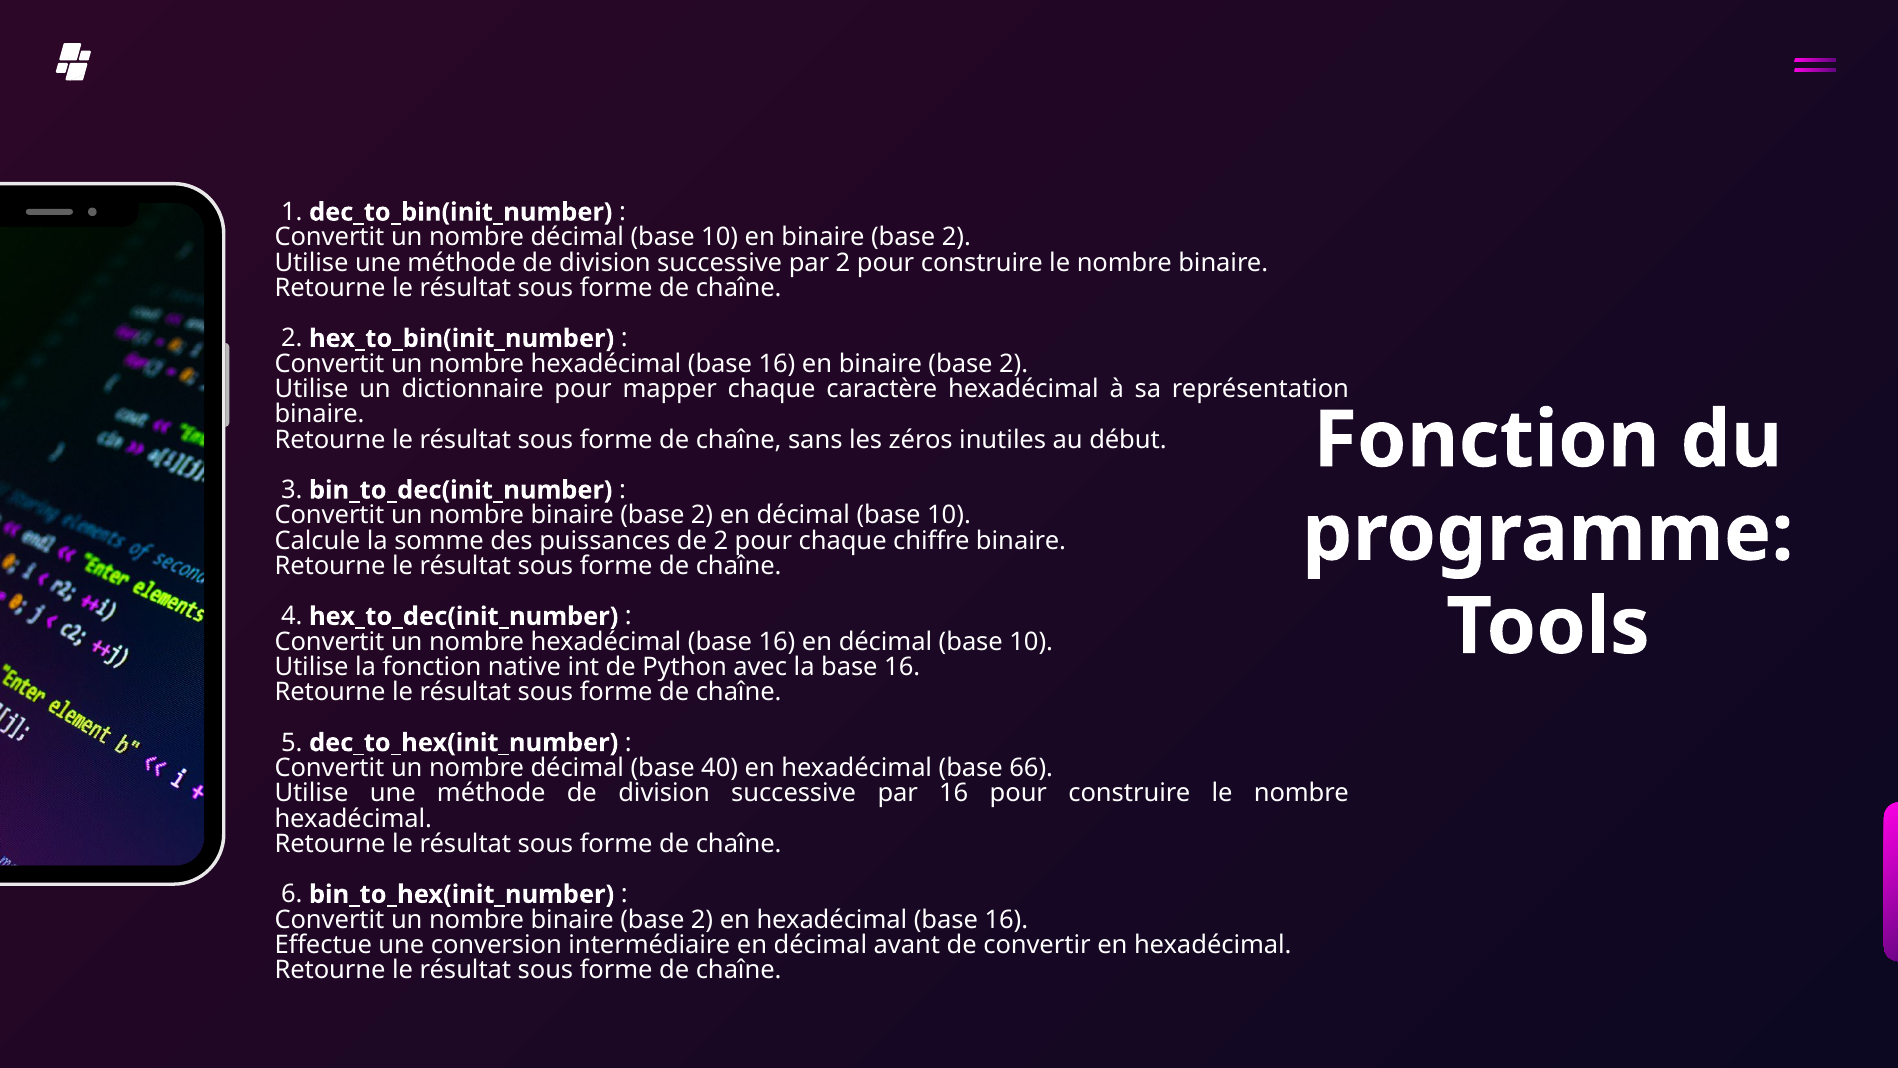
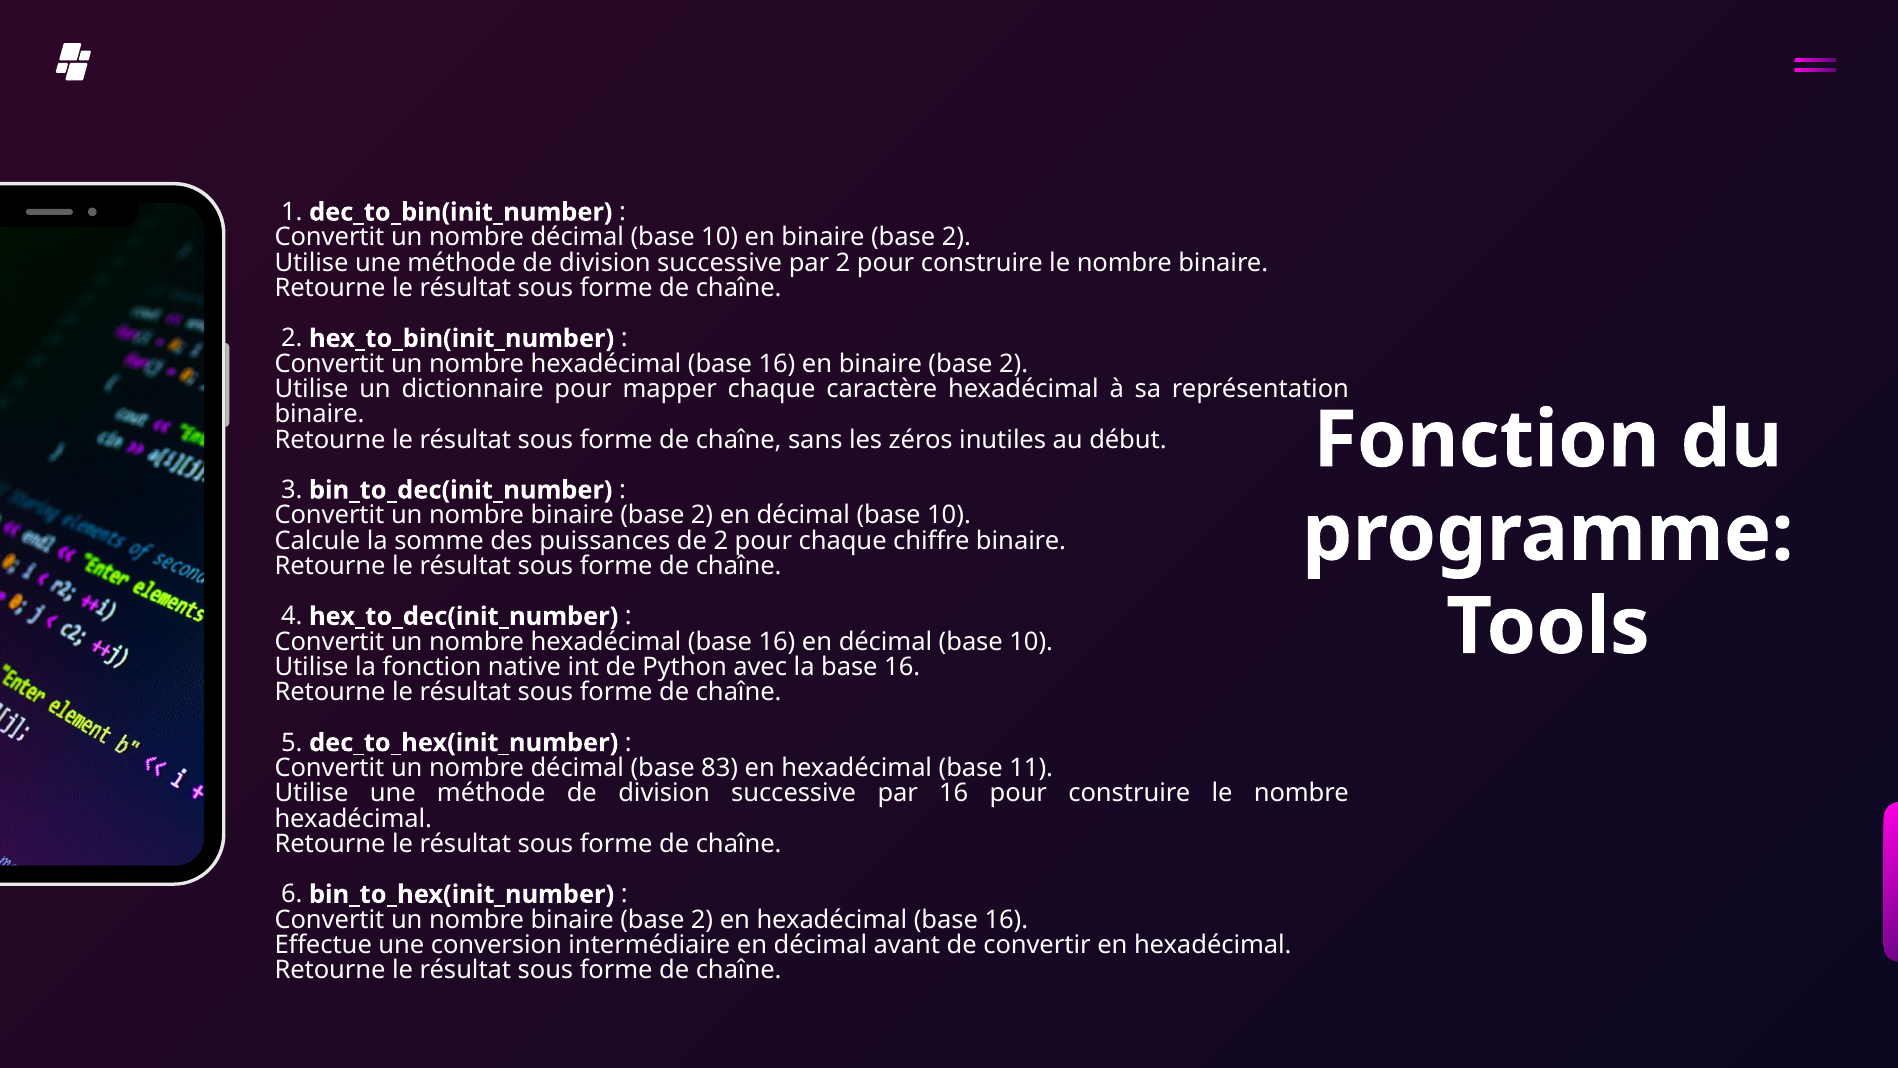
40: 40 -> 83
66: 66 -> 11
